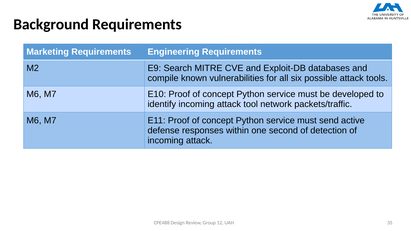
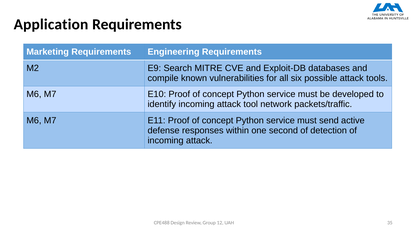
Background: Background -> Application
